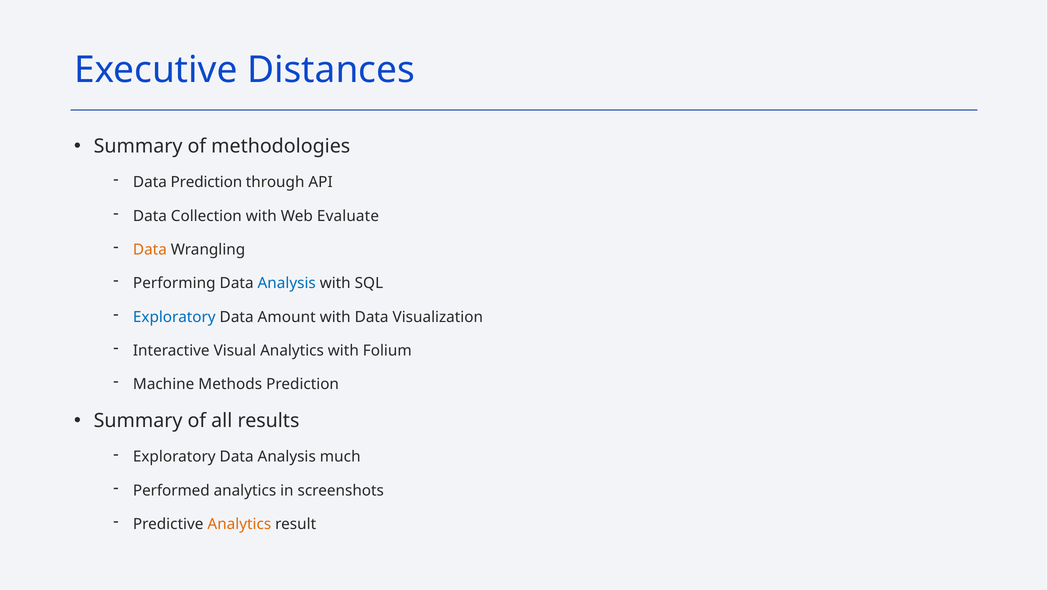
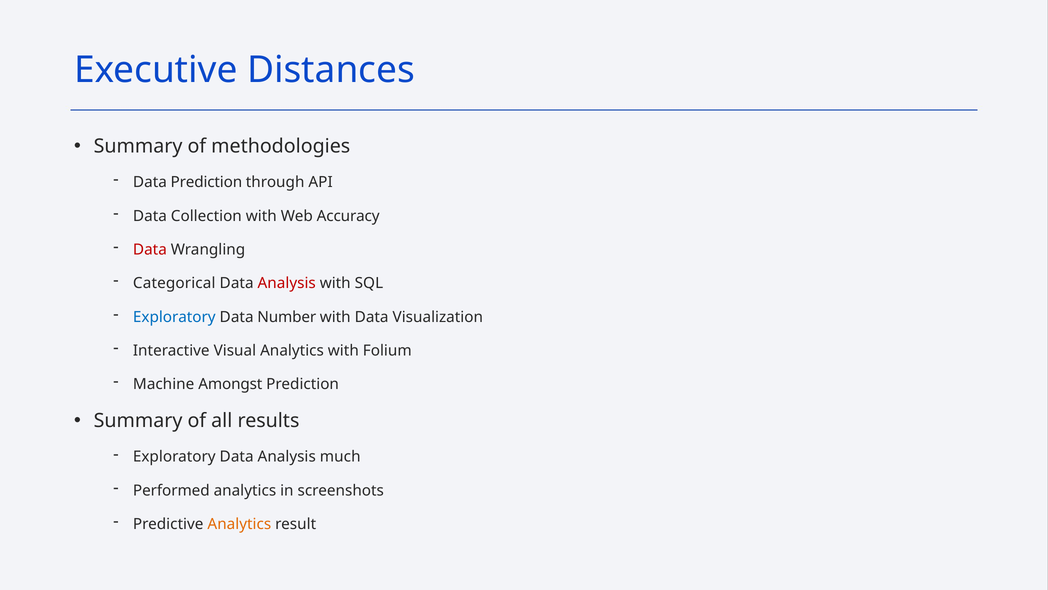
Evaluate: Evaluate -> Accuracy
Data at (150, 249) colour: orange -> red
Performing: Performing -> Categorical
Analysis at (287, 283) colour: blue -> red
Amount: Amount -> Number
Methods: Methods -> Amongst
